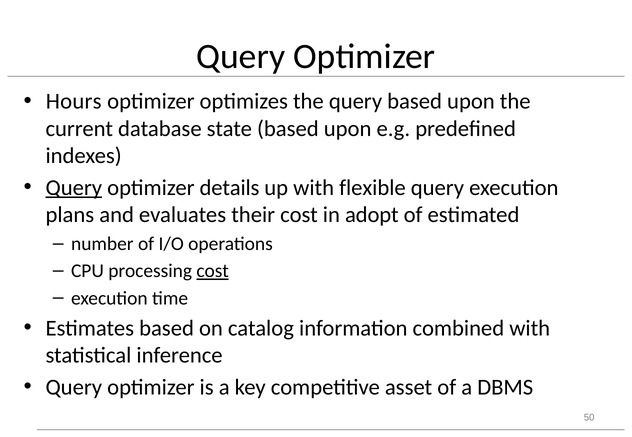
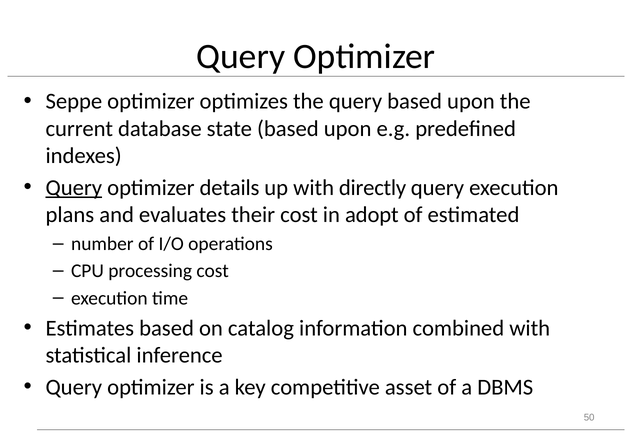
Hours: Hours -> Seppe
flexible: flexible -> directly
cost at (213, 271) underline: present -> none
